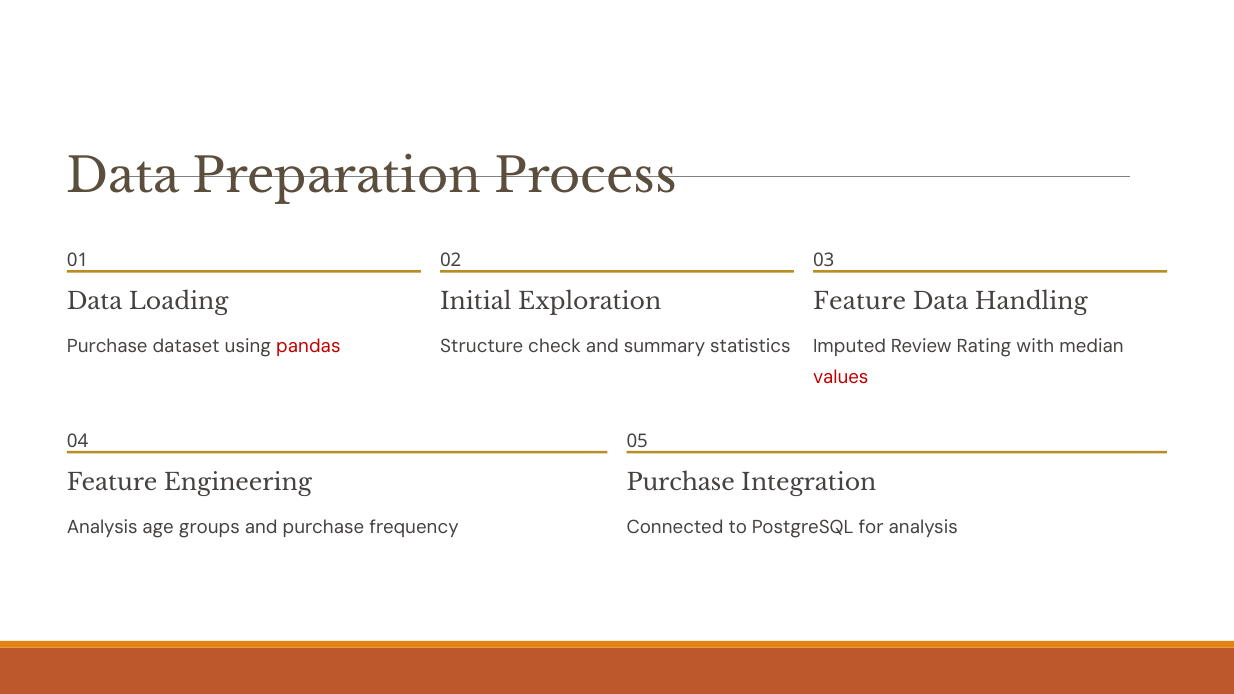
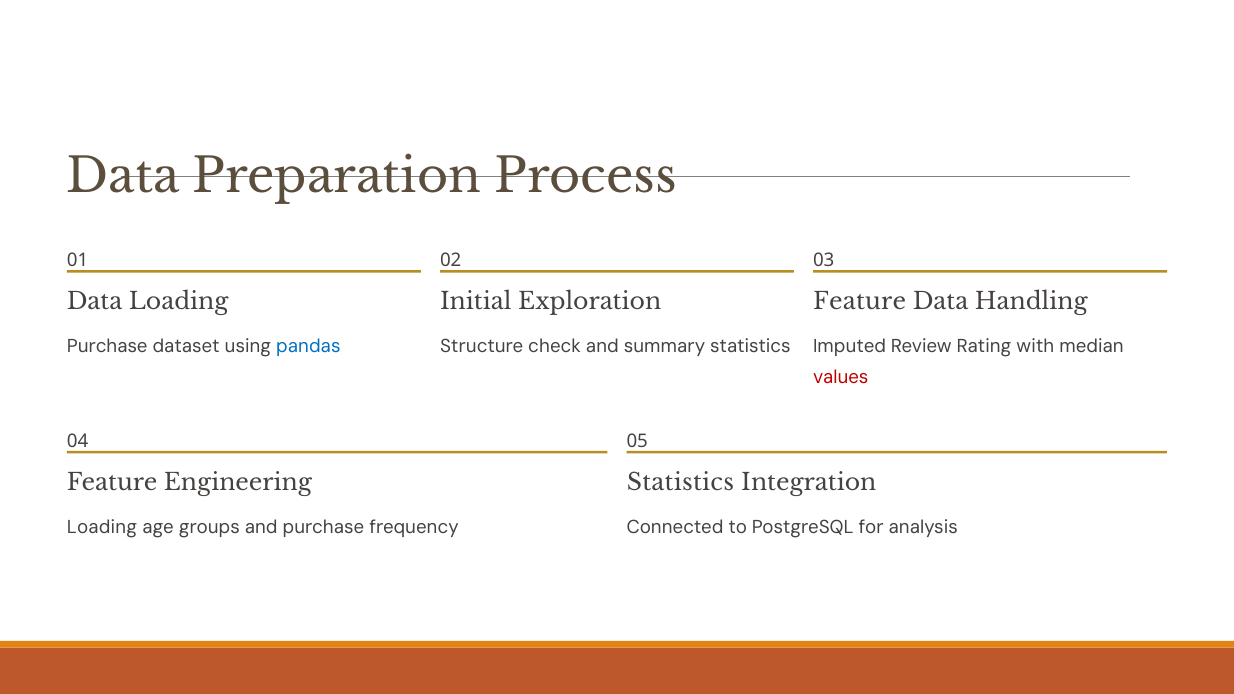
pandas colour: red -> blue
Purchase at (681, 483): Purchase -> Statistics
Analysis at (102, 528): Analysis -> Loading
